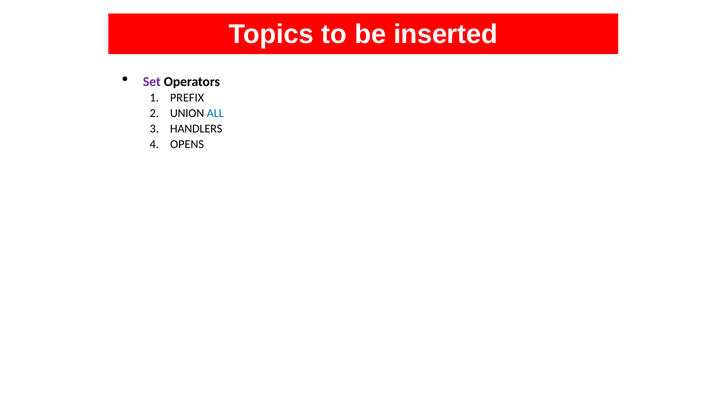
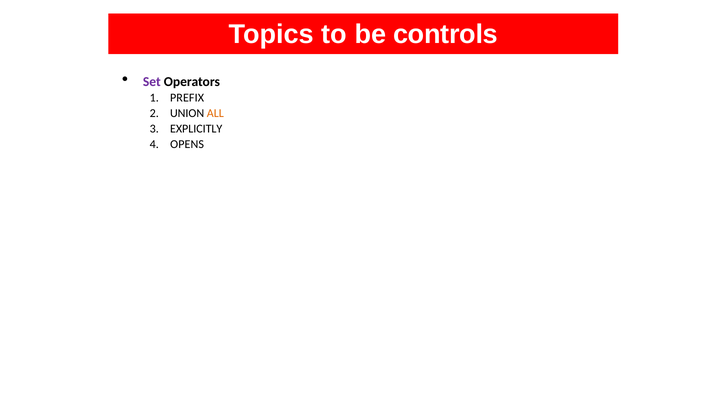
inserted: inserted -> controls
ALL colour: blue -> orange
HANDLERS: HANDLERS -> EXPLICITLY
